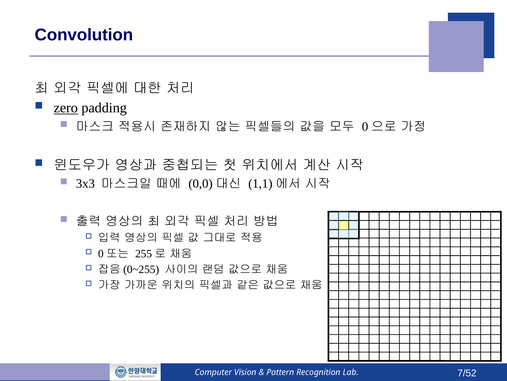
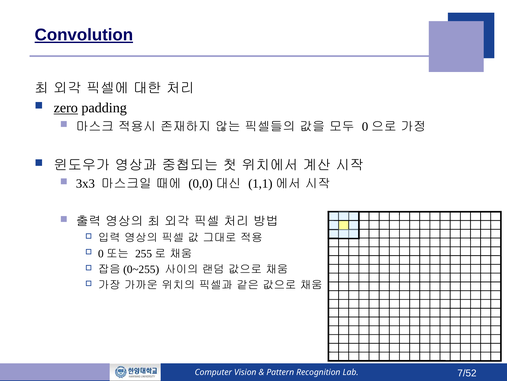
Convolution underline: none -> present
